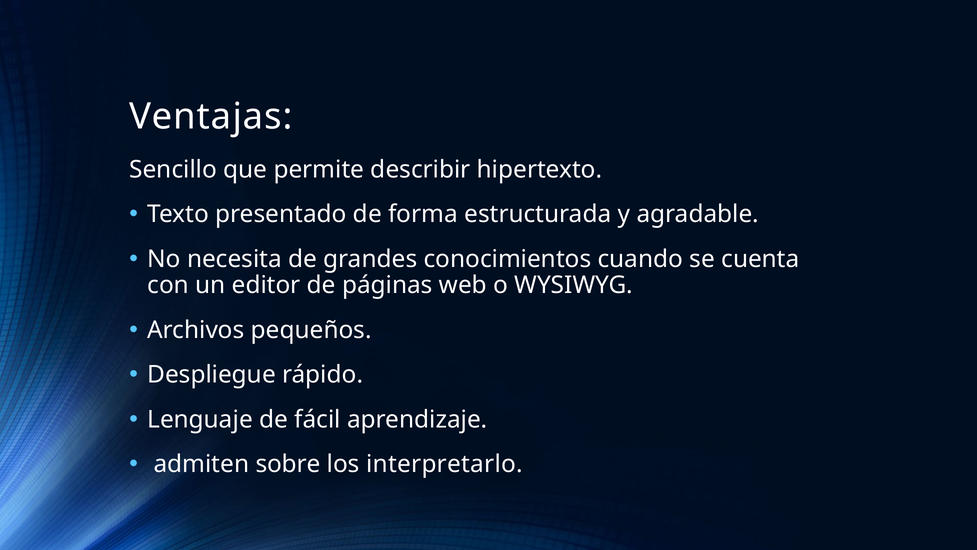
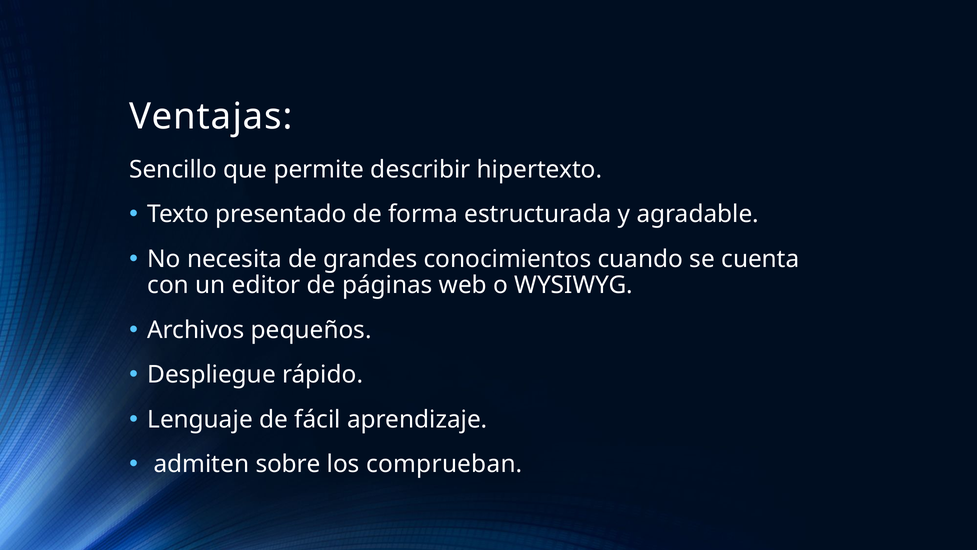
interpretarlo: interpretarlo -> comprueban
